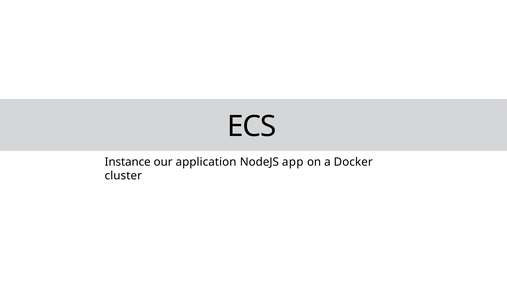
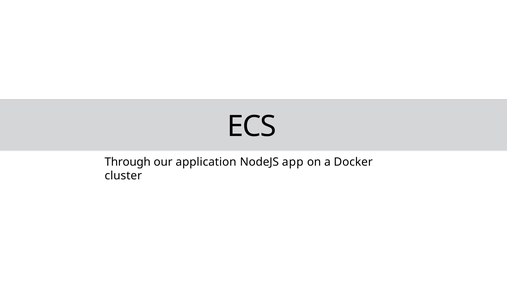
Instance: Instance -> Through
